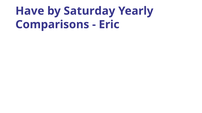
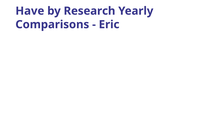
Saturday: Saturday -> Research
